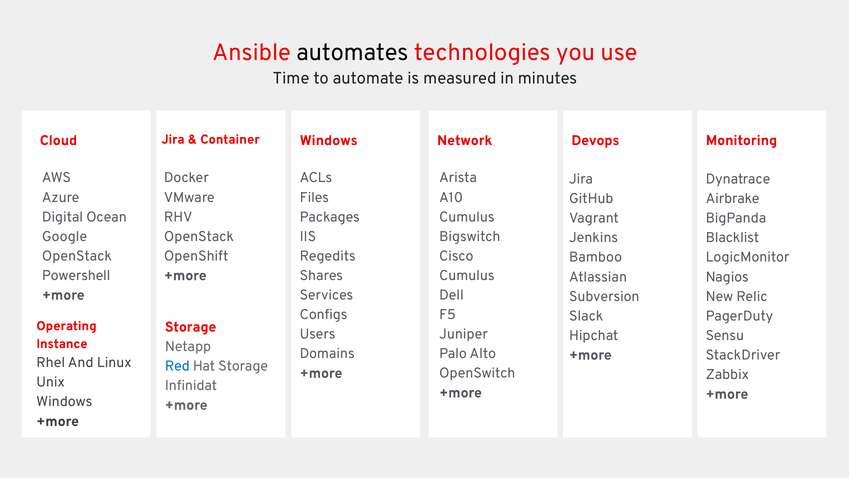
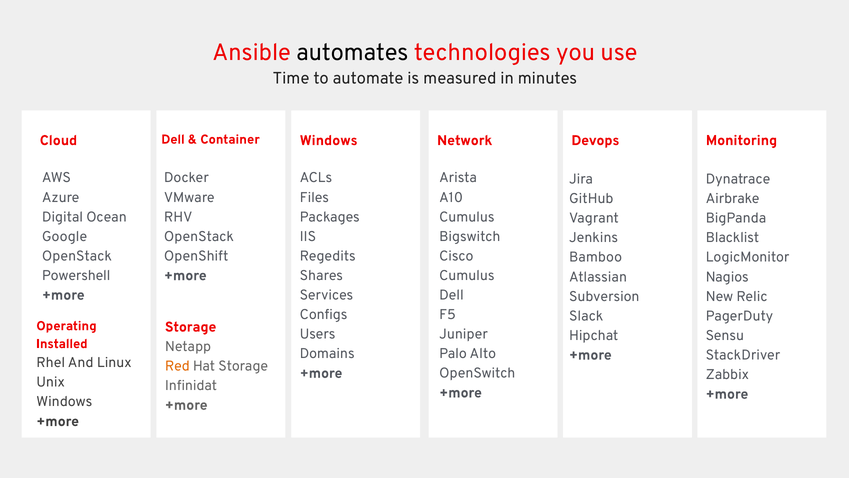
Cloud Jira: Jira -> Dell
Instance: Instance -> Installed
Red colour: blue -> orange
